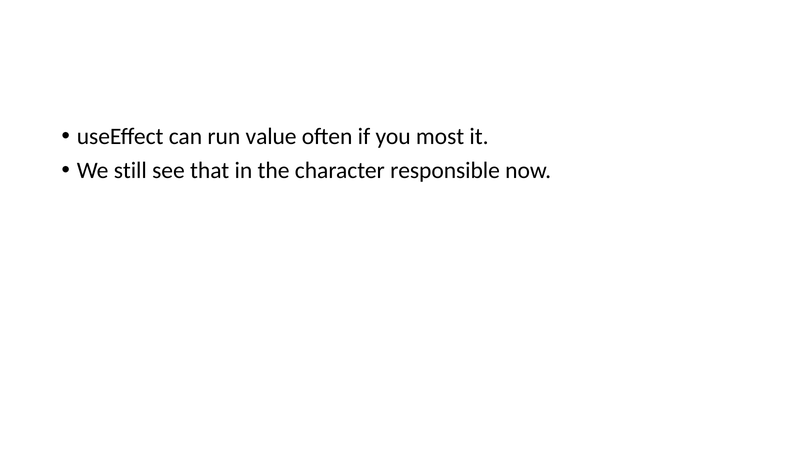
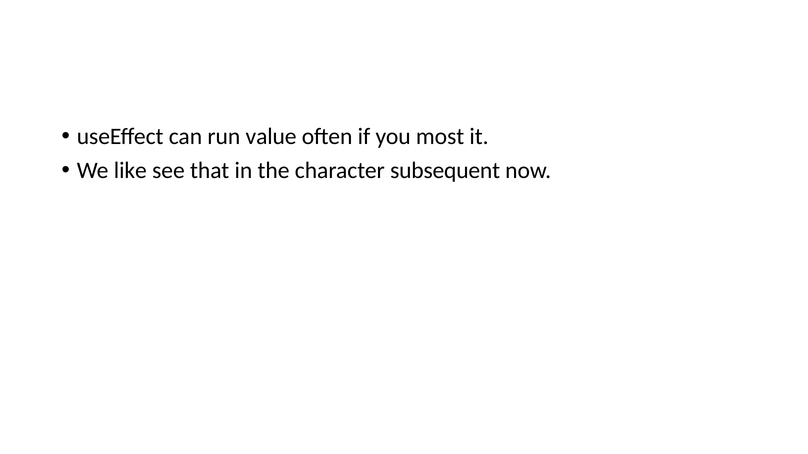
still: still -> like
responsible: responsible -> subsequent
